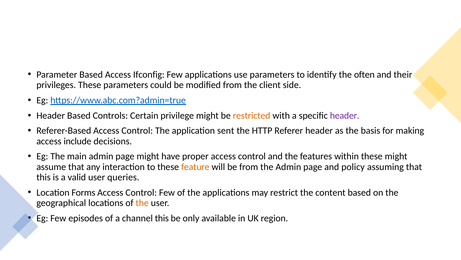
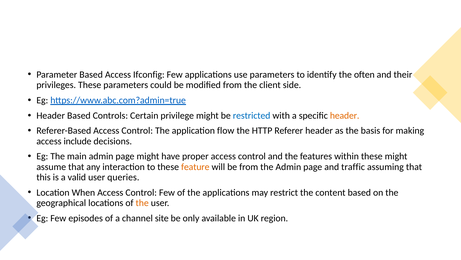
restricted colour: orange -> blue
header at (345, 115) colour: purple -> orange
sent: sent -> flow
policy: policy -> traffic
Forms: Forms -> When
channel this: this -> site
